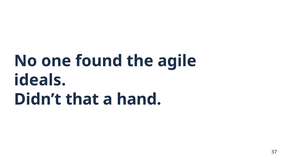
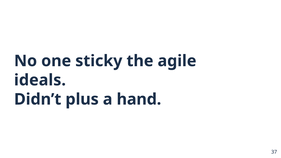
found: found -> sticky
that: that -> plus
